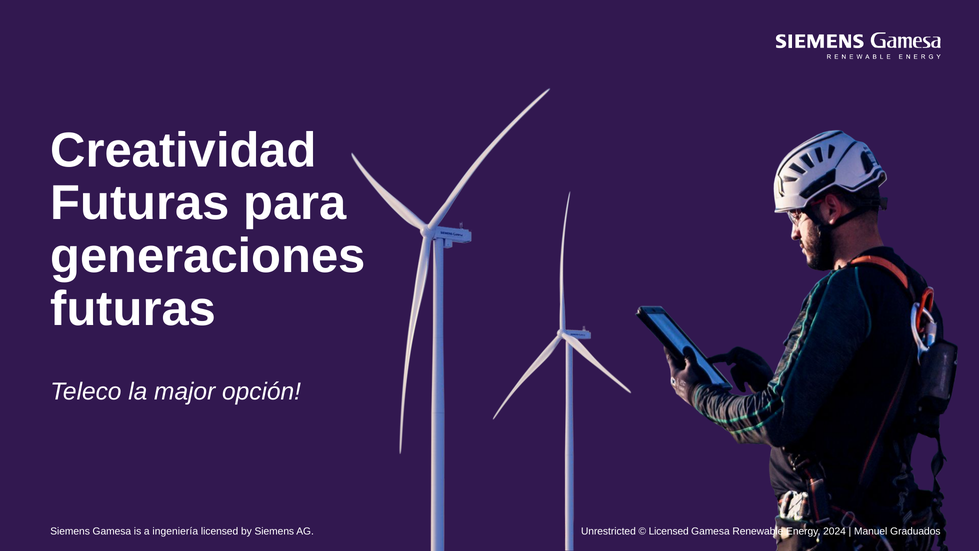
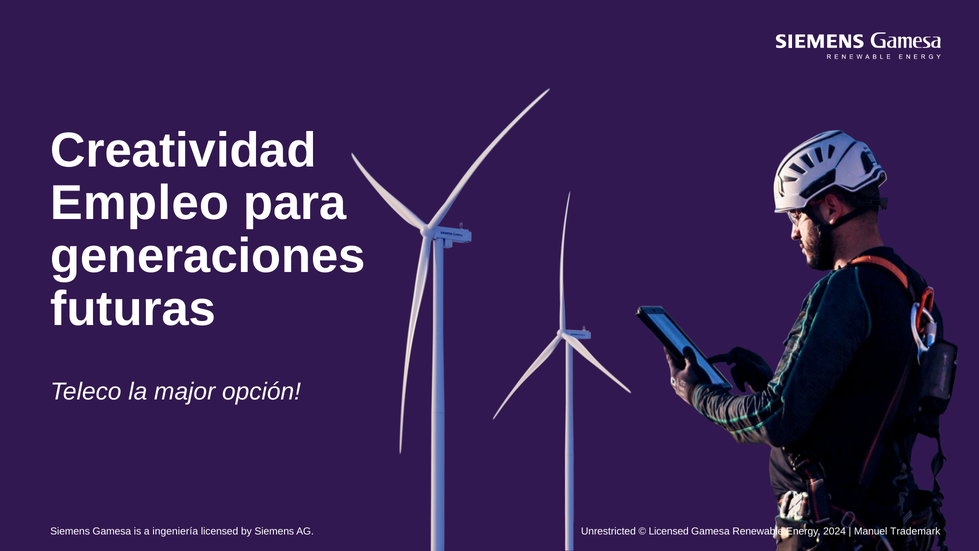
Futuras at (140, 203): Futuras -> Empleo
Graduados: Graduados -> Trademark
